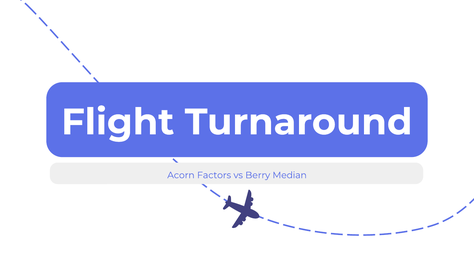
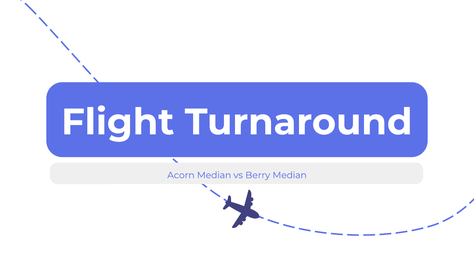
Acorn Factors: Factors -> Median
